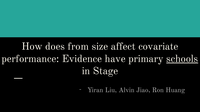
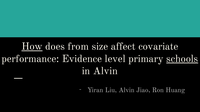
How underline: none -> present
have: have -> level
in Stage: Stage -> Alvin
